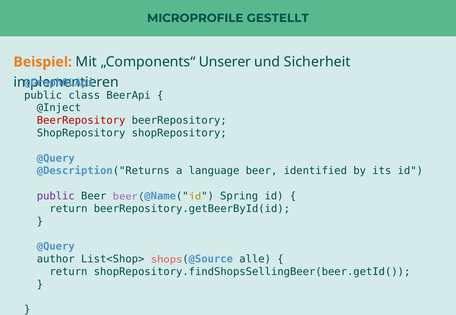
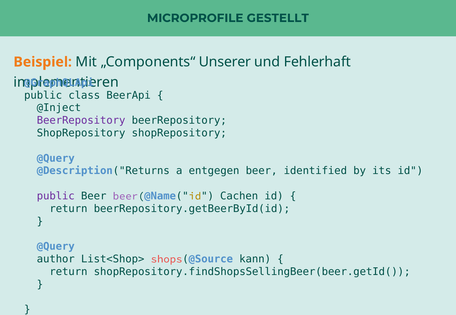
Sicherheit: Sicherheit -> Fehlerhaft
BeerRepository at (81, 121) colour: red -> purple
language: language -> entgegen
Spring: Spring -> Cachen
alle: alle -> kann
